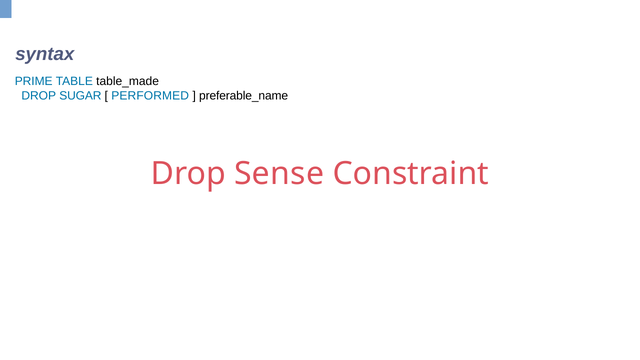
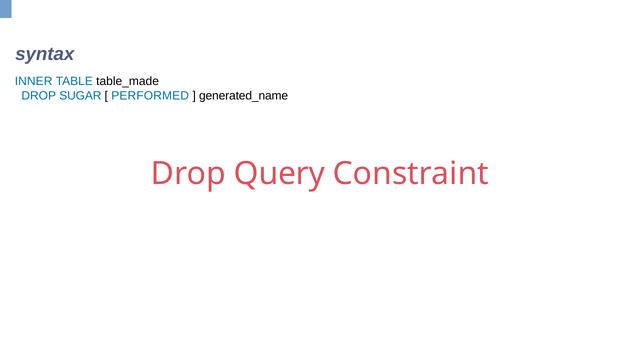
PRIME: PRIME -> INNER
preferable_name: preferable_name -> generated_name
Sense: Sense -> Query
